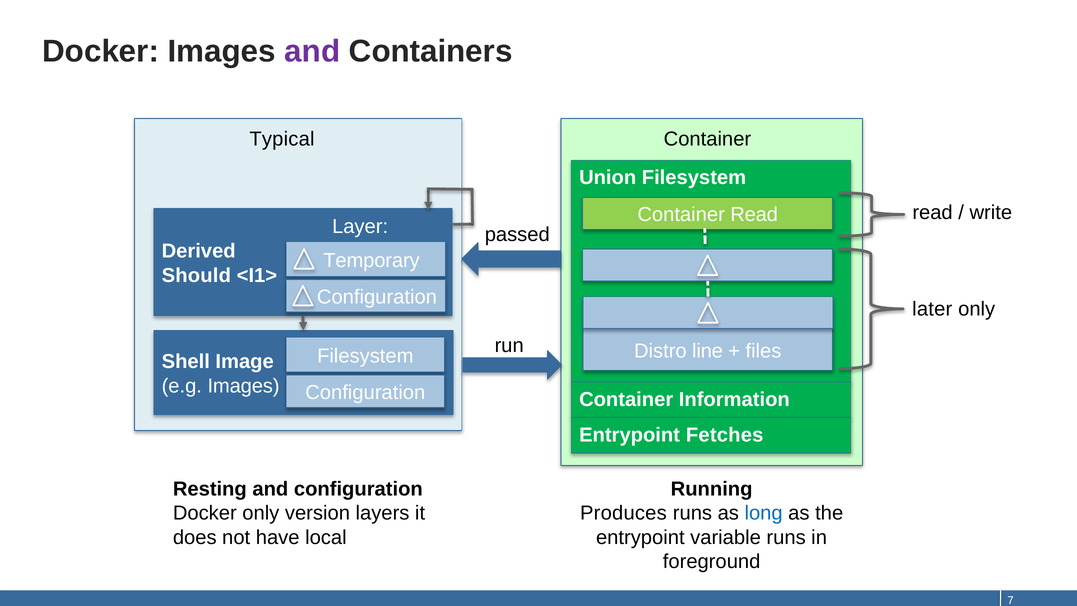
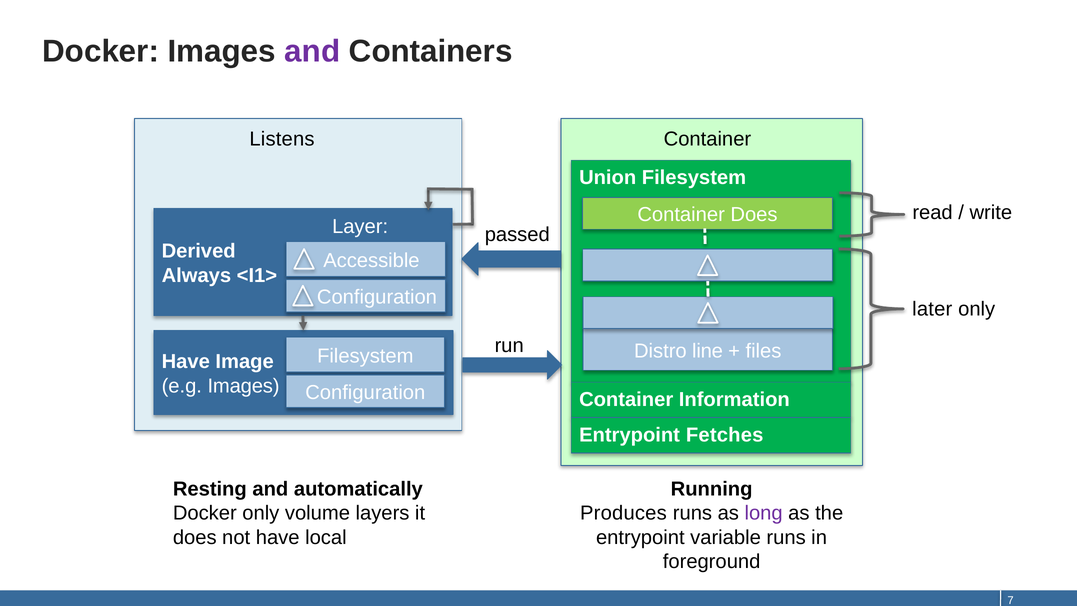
Typical: Typical -> Listens
Container Read: Read -> Does
Temporary: Temporary -> Accessible
Should: Should -> Always
Shell at (186, 362): Shell -> Have
and configuration: configuration -> automatically
version: version -> volume
long colour: blue -> purple
